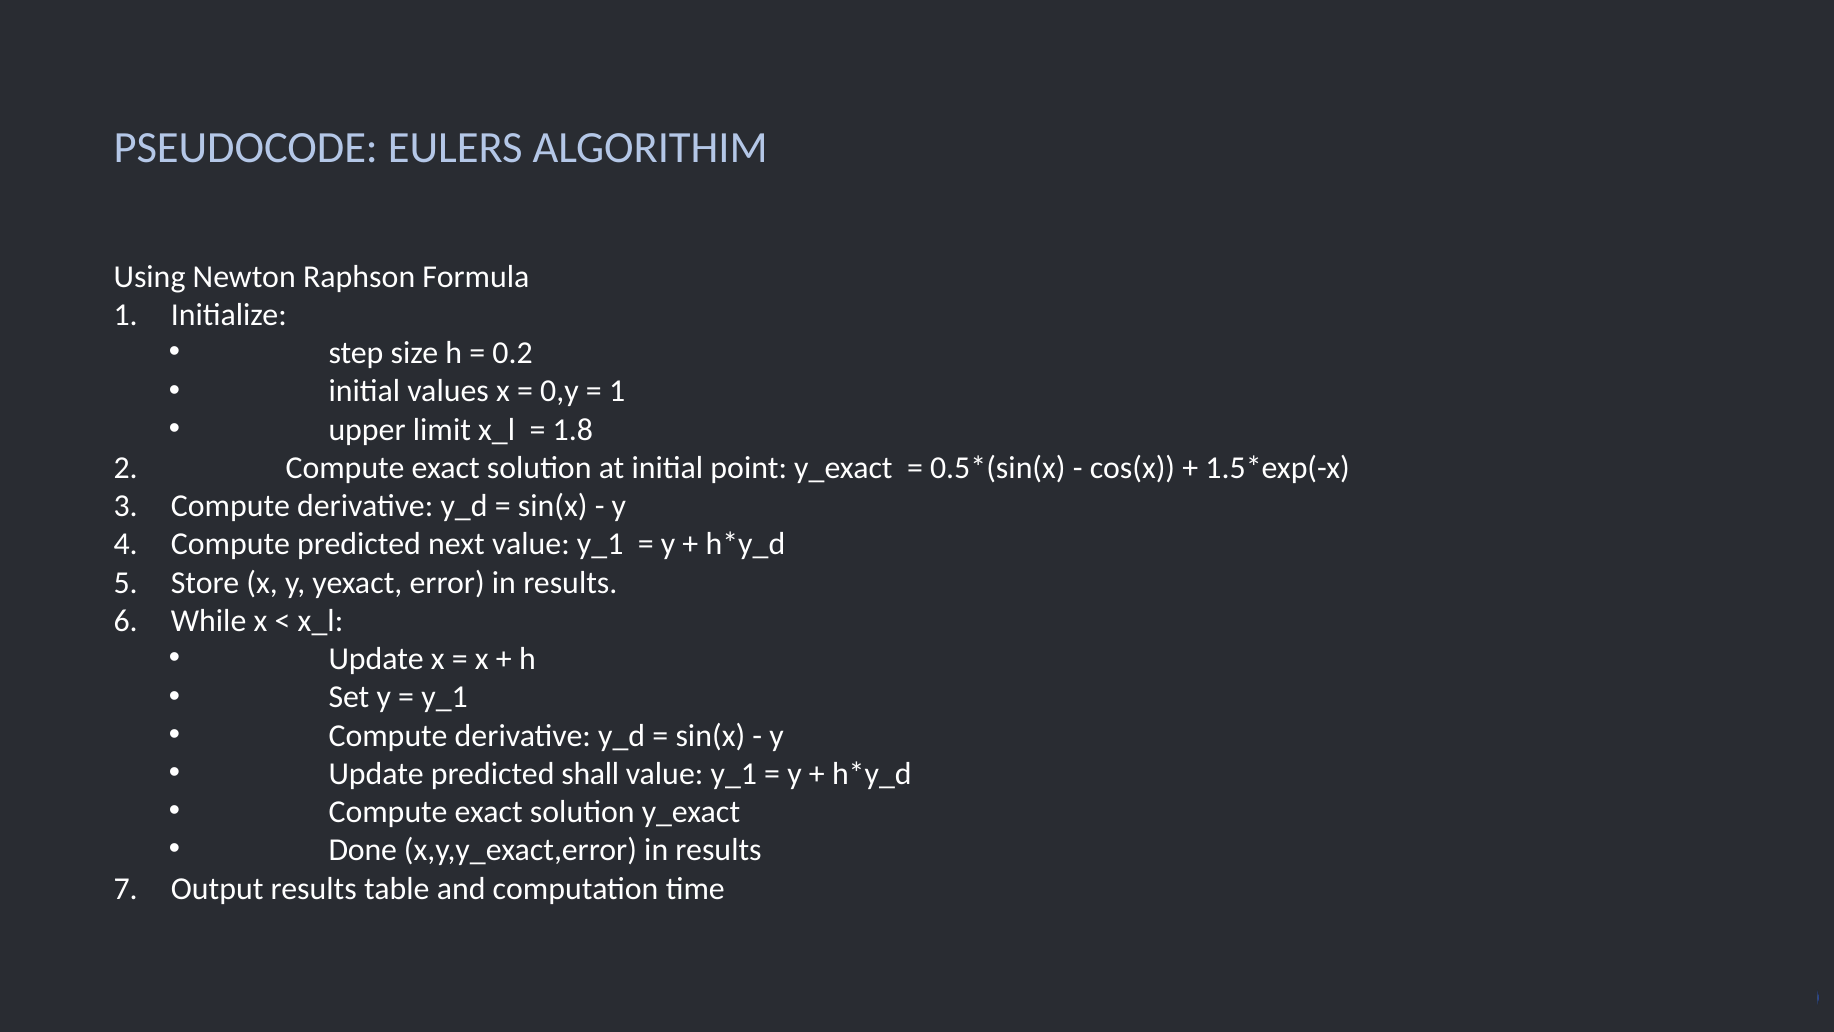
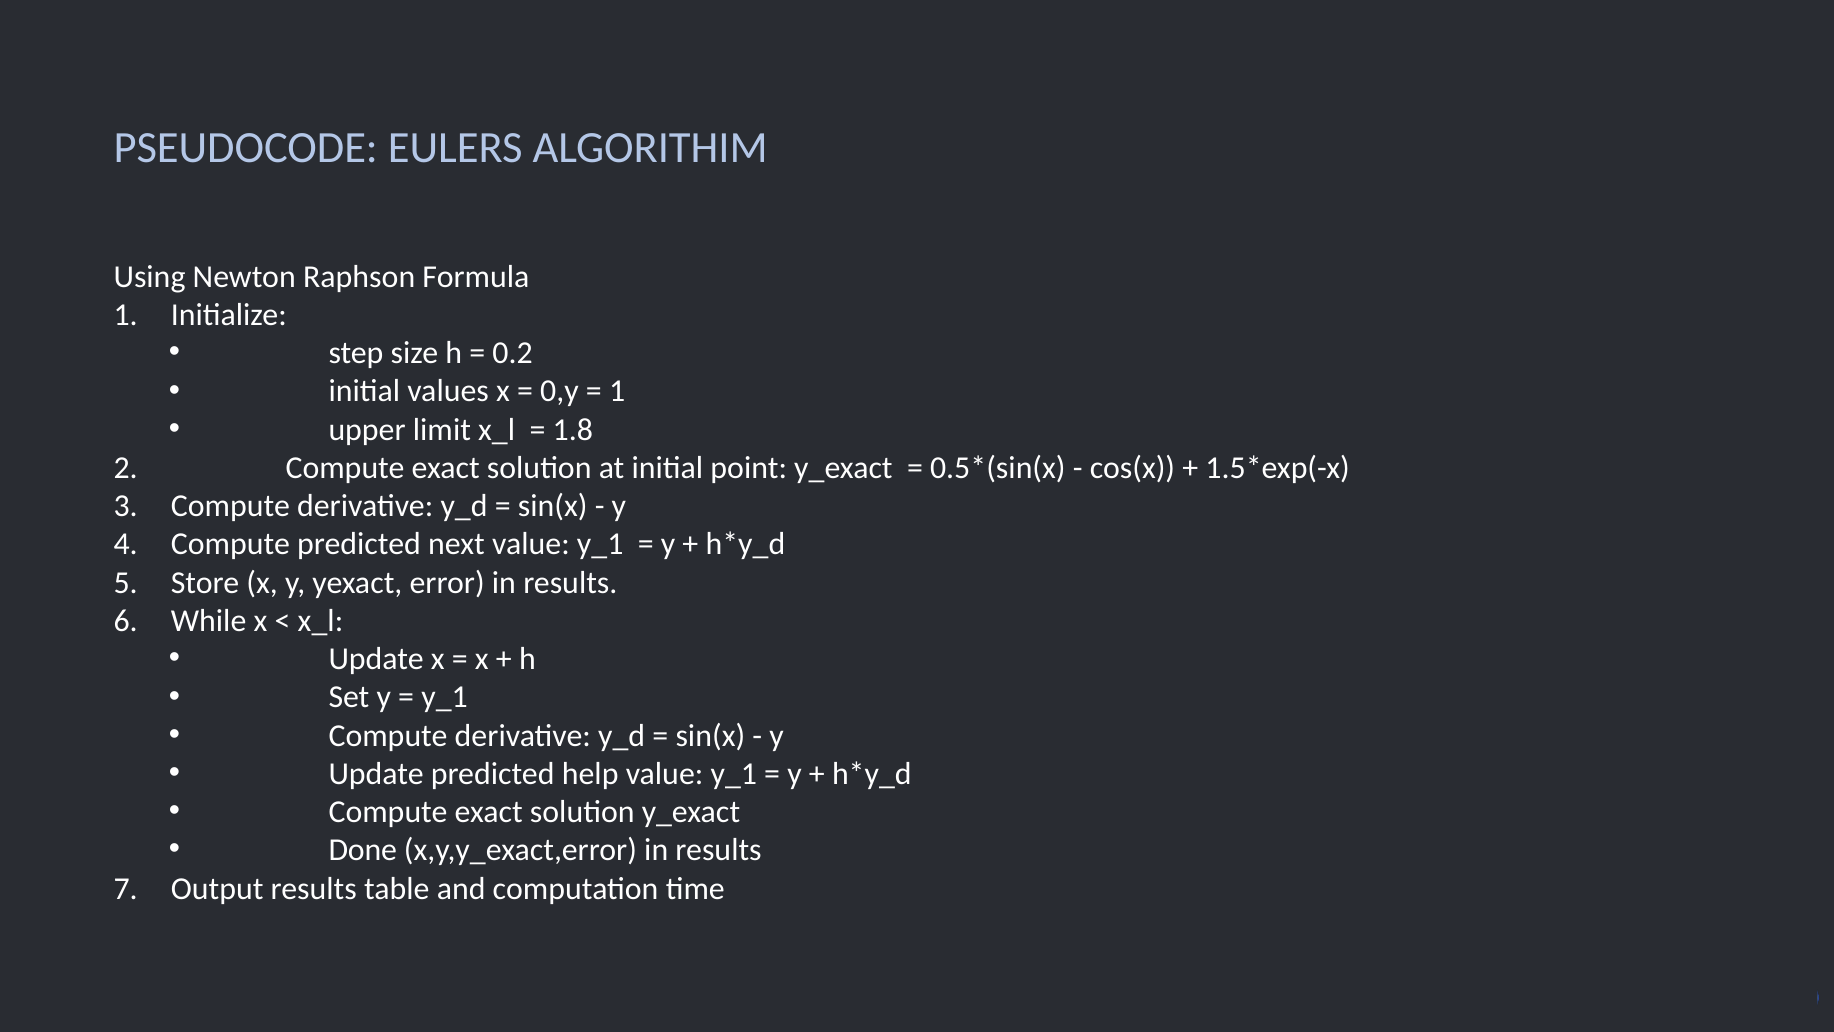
shall: shall -> help
